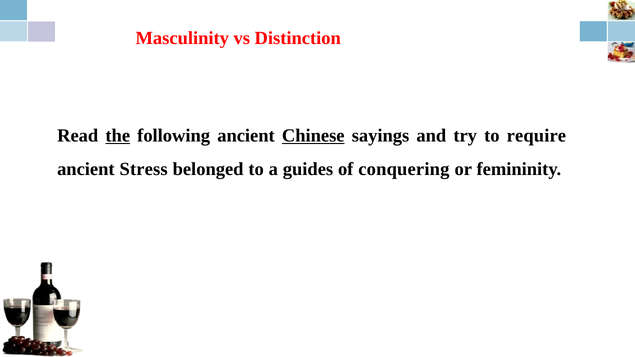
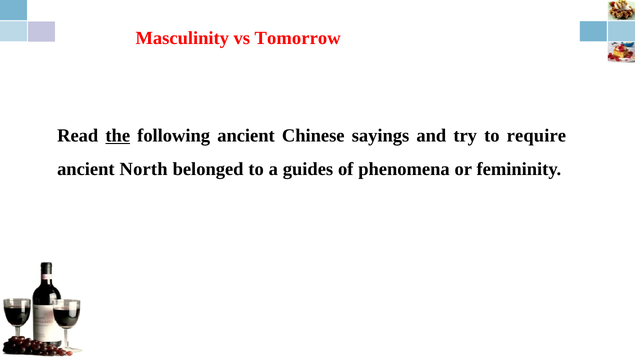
Distinction: Distinction -> Tomorrow
Chinese underline: present -> none
Stress: Stress -> North
conquering: conquering -> phenomena
